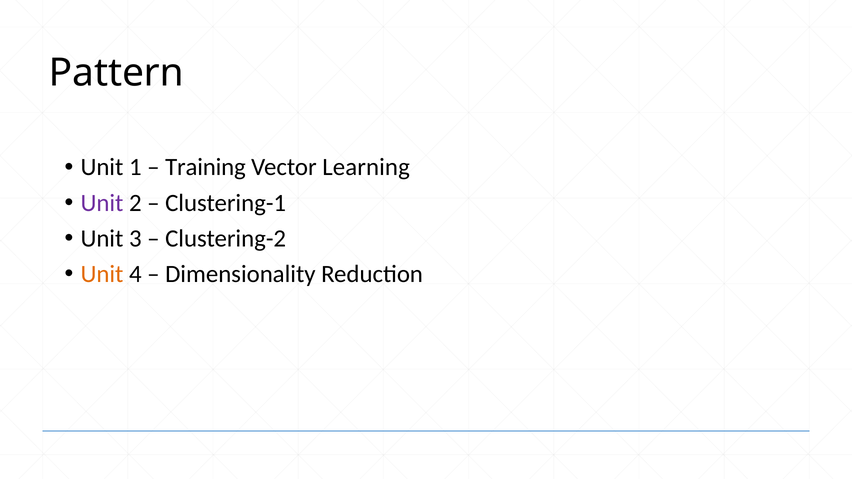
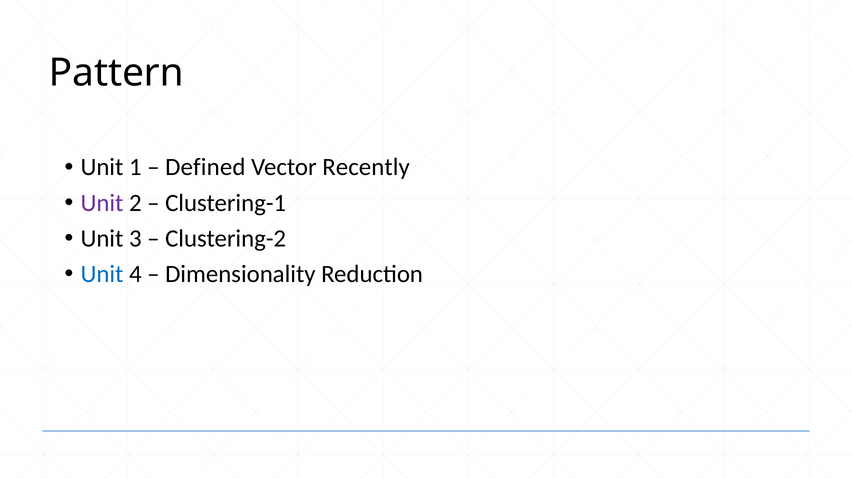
Training: Training -> Defined
Learning: Learning -> Recently
Unit at (102, 274) colour: orange -> blue
